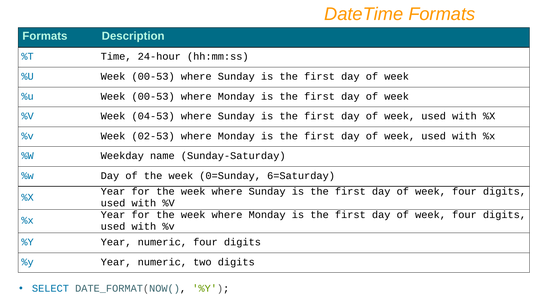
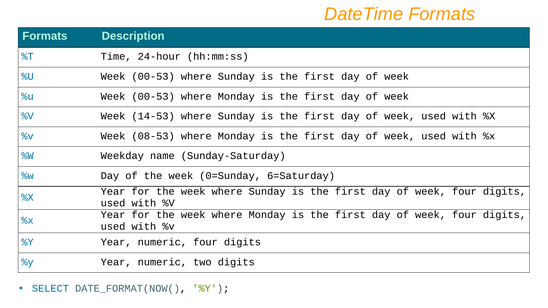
04-53: 04-53 -> 14-53
02-53: 02-53 -> 08-53
